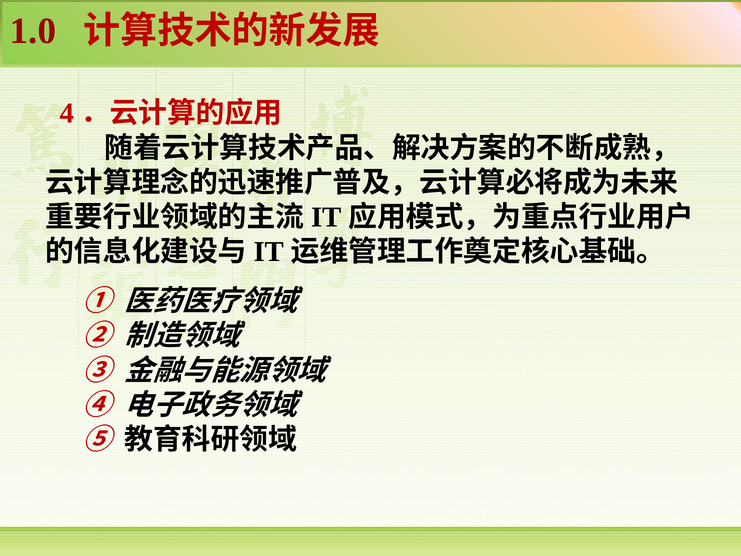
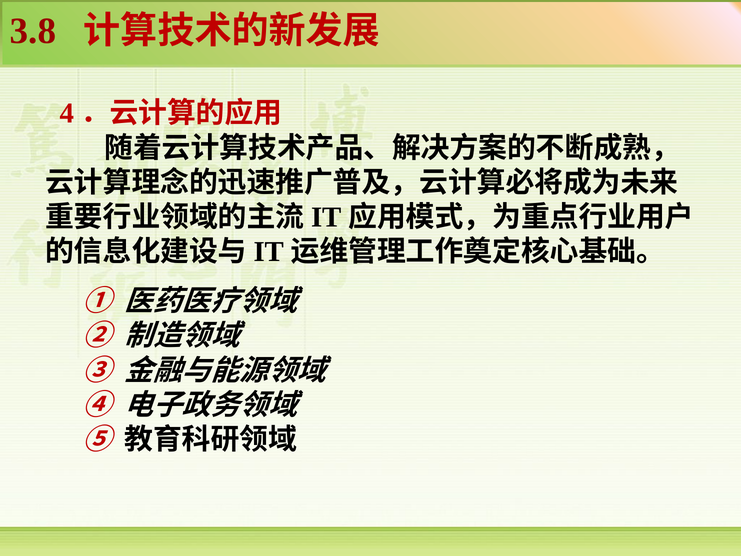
1.0: 1.0 -> 3.8
